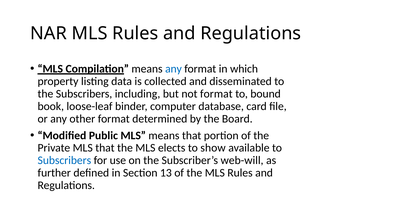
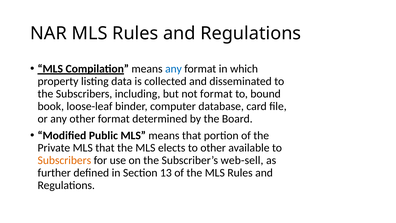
to show: show -> other
Subscribers at (64, 160) colour: blue -> orange
web-will: web-will -> web-sell
